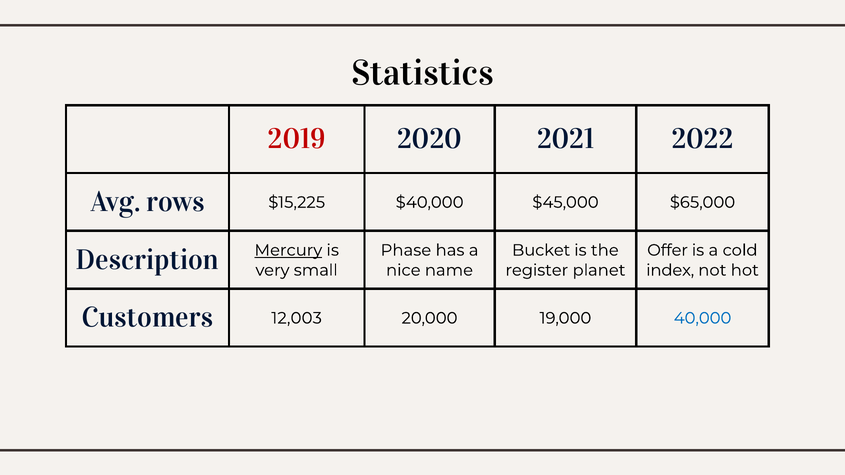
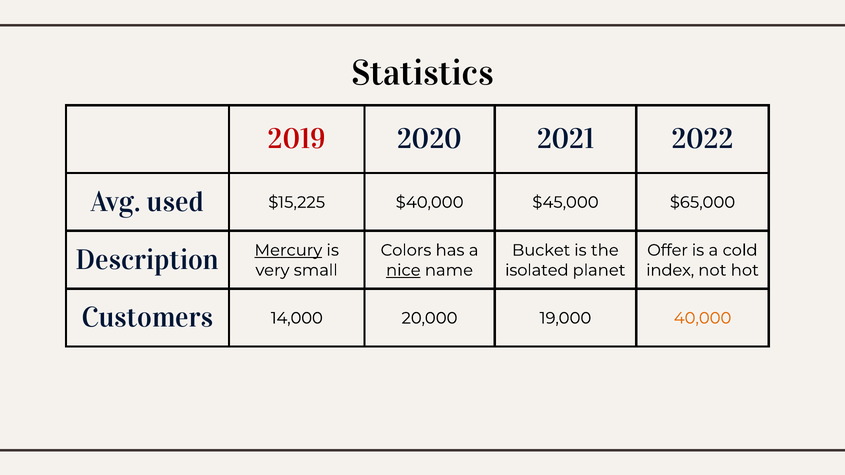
rows: rows -> used
Phase: Phase -> Colors
nice underline: none -> present
register: register -> isolated
12,003: 12,003 -> 14,000
40,000 colour: blue -> orange
